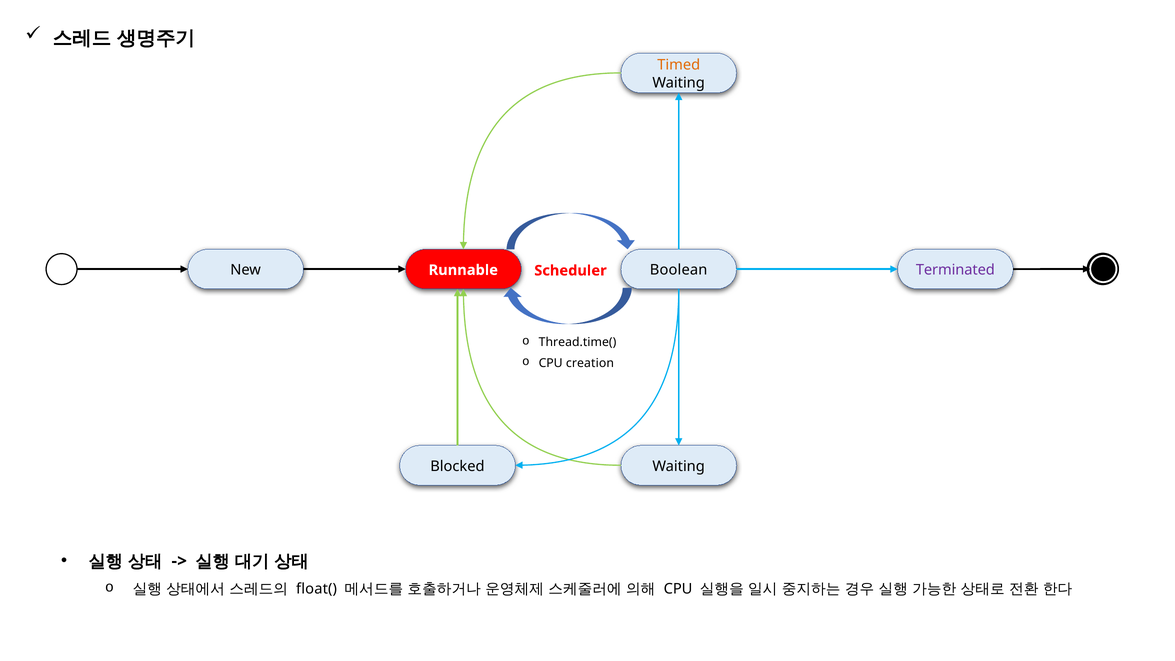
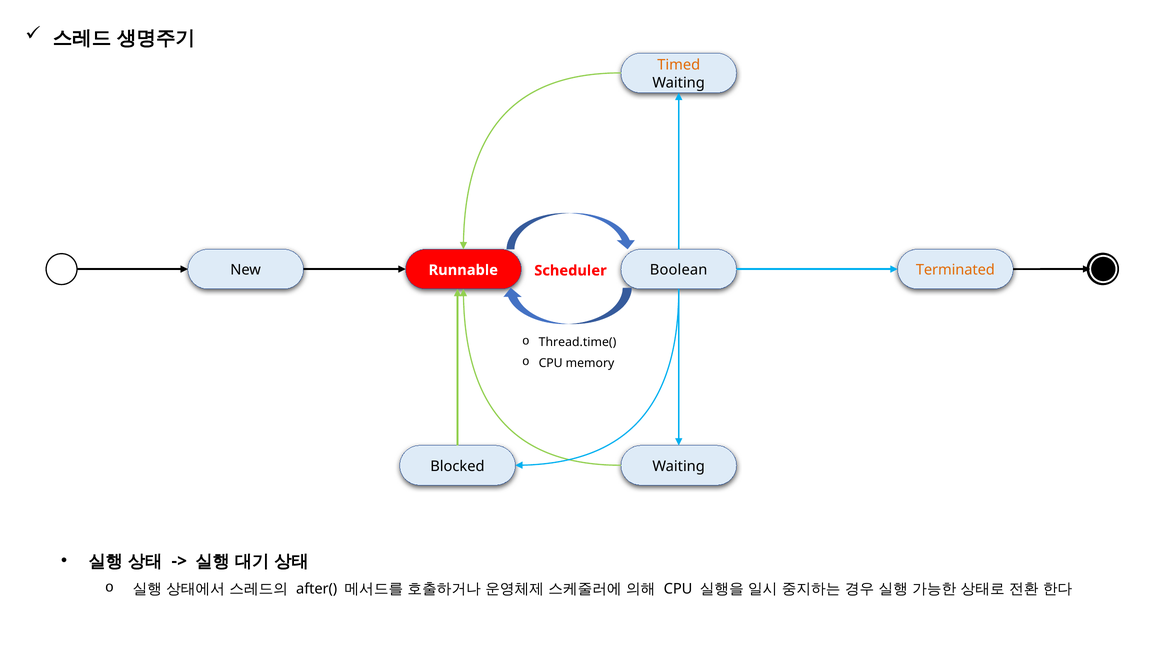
Terminated colour: purple -> orange
creation: creation -> memory
float(: float( -> after(
